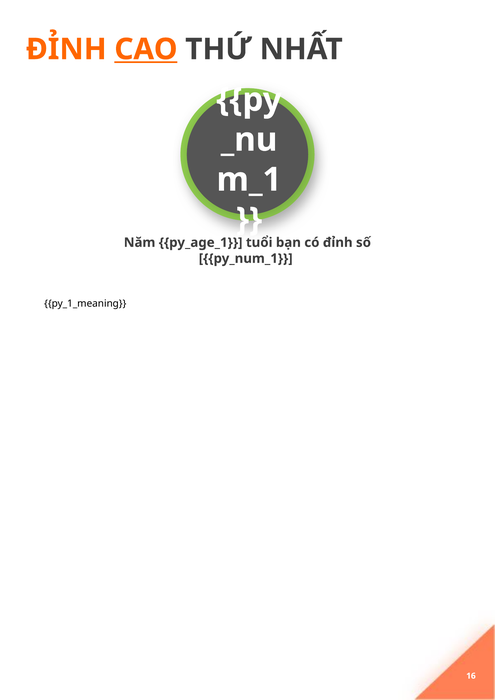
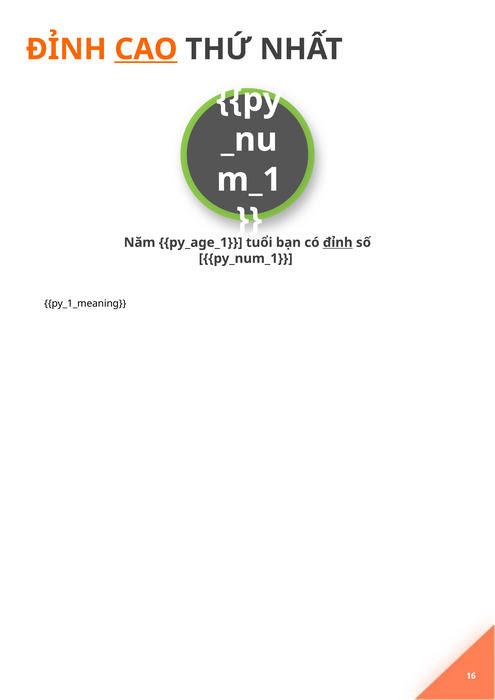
đỉnh at (338, 242) underline: none -> present
